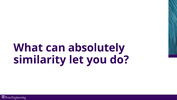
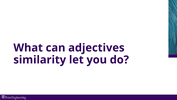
absolutely: absolutely -> adjectives
